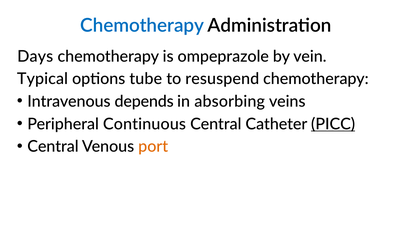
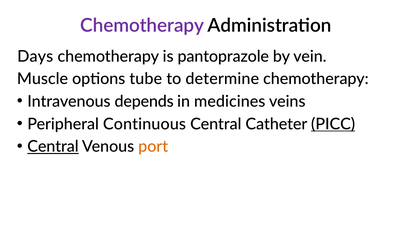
Chemotherapy at (142, 26) colour: blue -> purple
ompeprazole: ompeprazole -> pantoprazole
Typical: Typical -> Muscle
resuspend: resuspend -> determine
absorbing: absorbing -> medicines
Central at (53, 146) underline: none -> present
